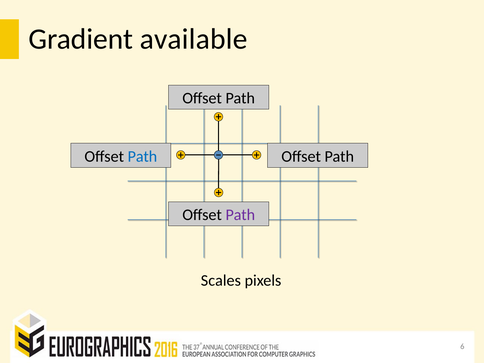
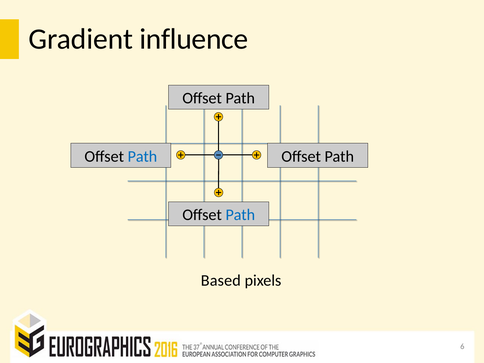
available: available -> influence
Path at (240, 215) colour: purple -> blue
Scales: Scales -> Based
